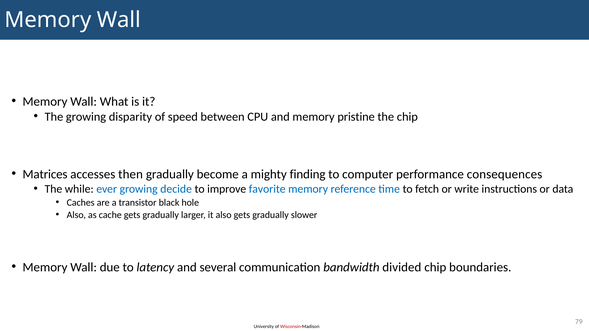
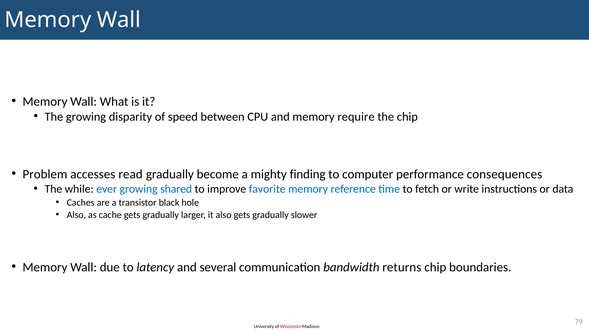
pristine: pristine -> require
Matrices: Matrices -> Problem
then: then -> read
decide: decide -> shared
divided: divided -> returns
